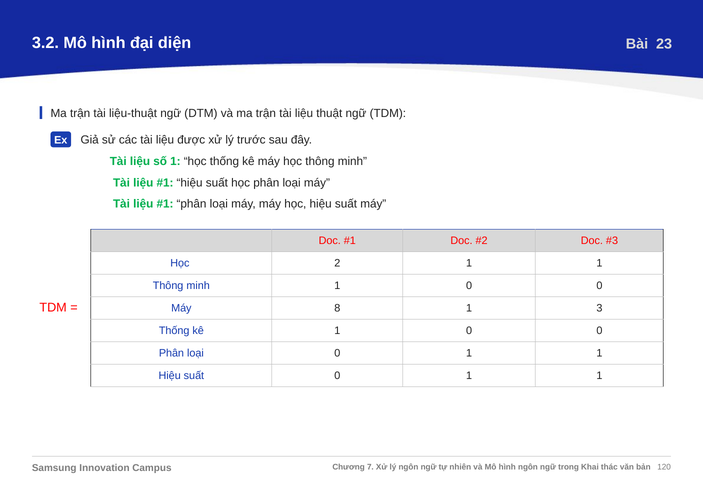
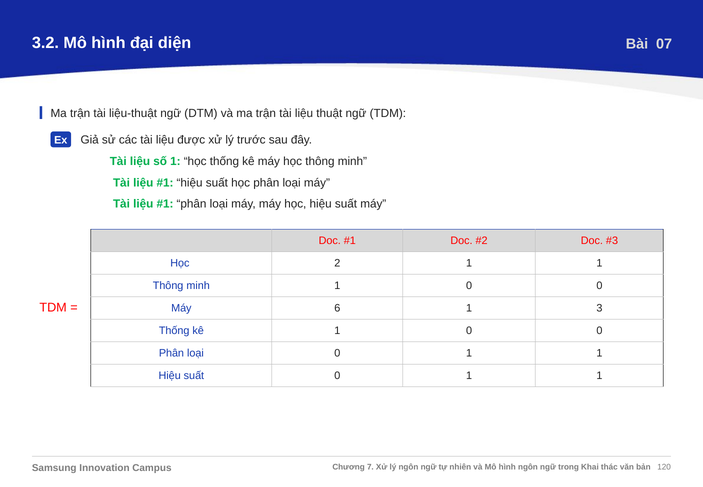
23: 23 -> 07
8: 8 -> 6
